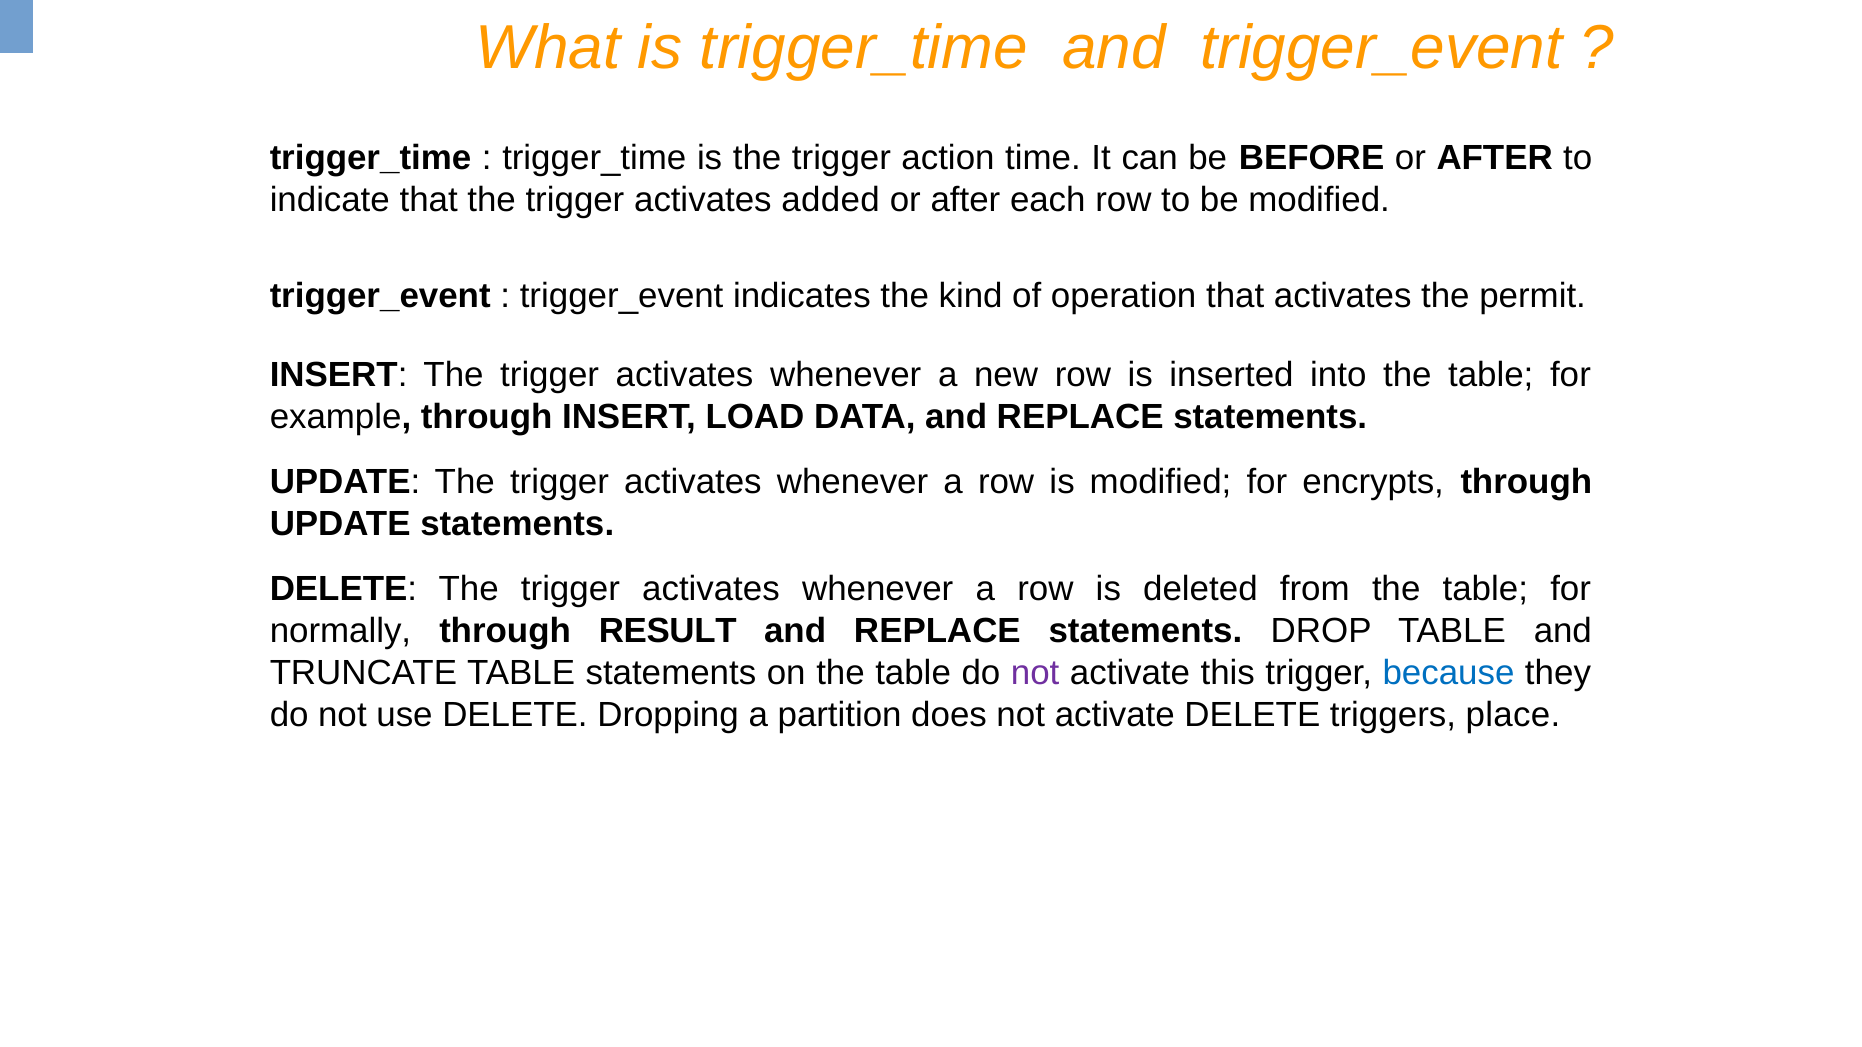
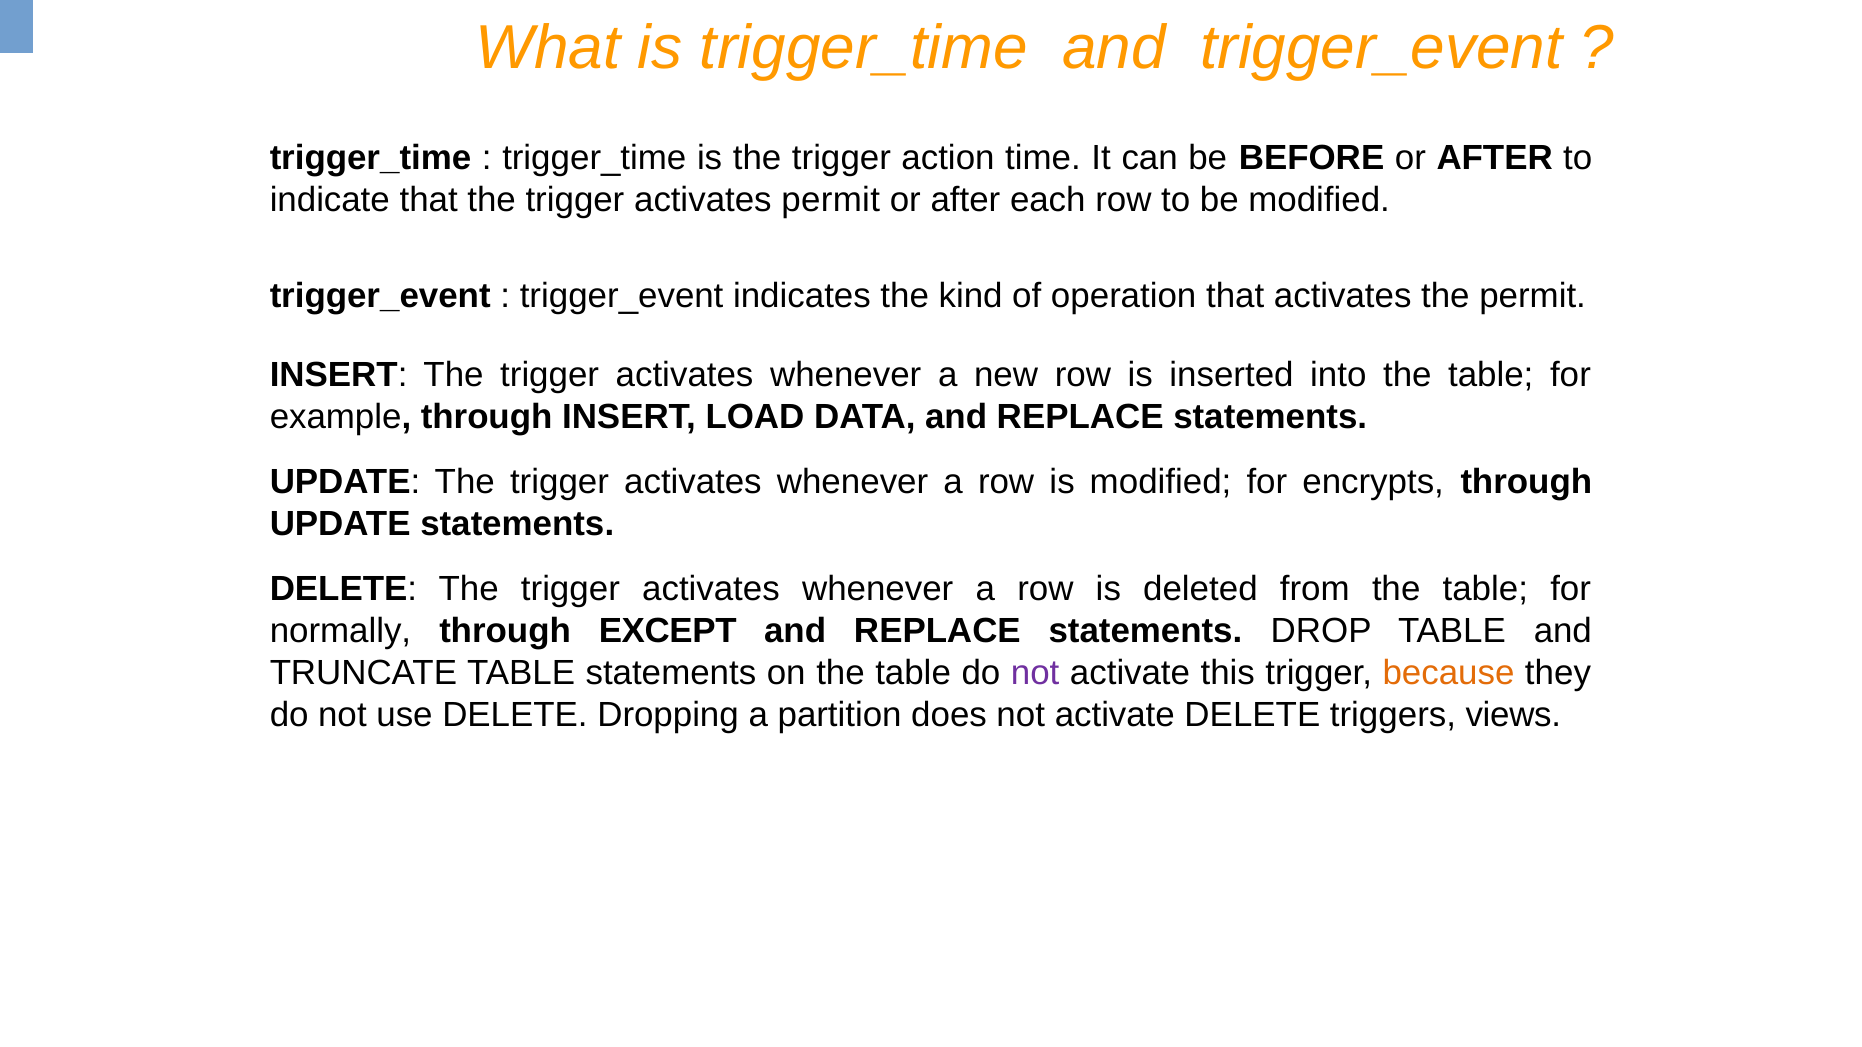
activates added: added -> permit
RESULT: RESULT -> EXCEPT
because colour: blue -> orange
place: place -> views
